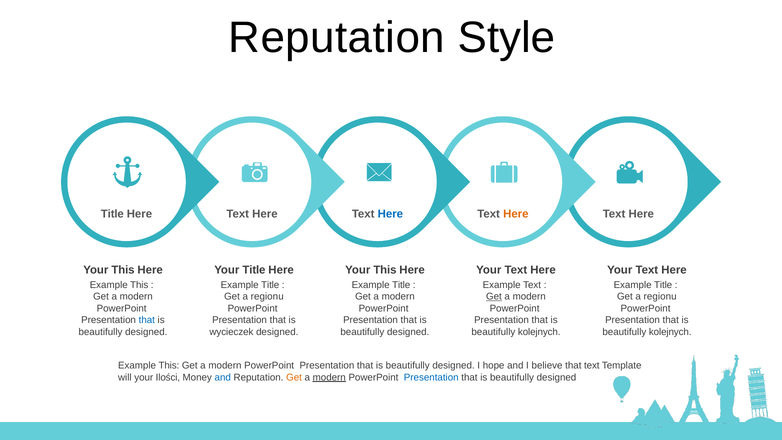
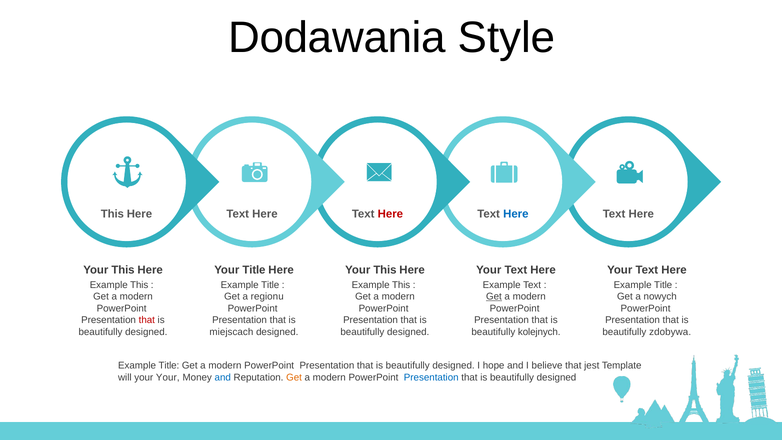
Reputation at (337, 38): Reputation -> Dodawania
Title at (112, 214): Title -> This
Here at (390, 214) colour: blue -> red
Here at (516, 214) colour: orange -> blue
Title at (401, 285): Title -> This
regionu at (660, 297): regionu -> nowych
that at (147, 320) colour: blue -> red
wycieczek: wycieczek -> miejscach
kolejnych at (670, 332): kolejnych -> zdobywa
This at (169, 365): This -> Title
that text: text -> jest
your Ilości: Ilości -> Your
modern at (329, 377) underline: present -> none
